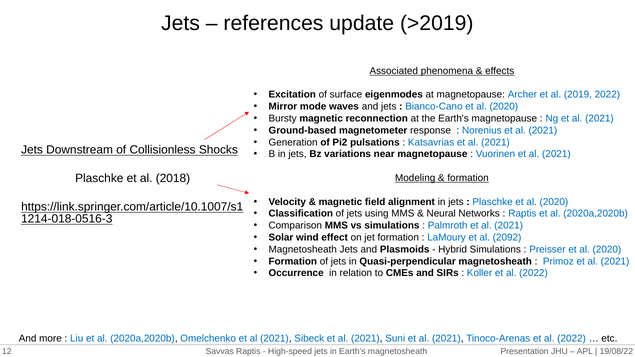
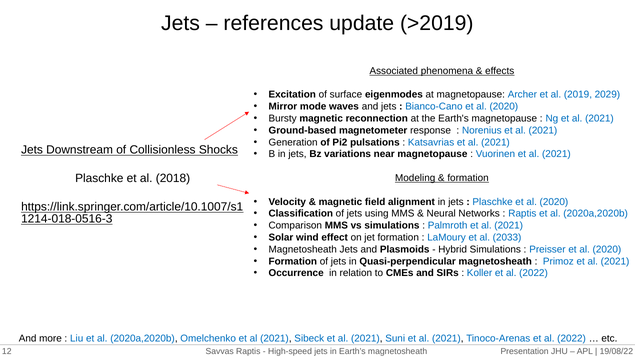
2019 2022: 2022 -> 2029
2092: 2092 -> 2033
